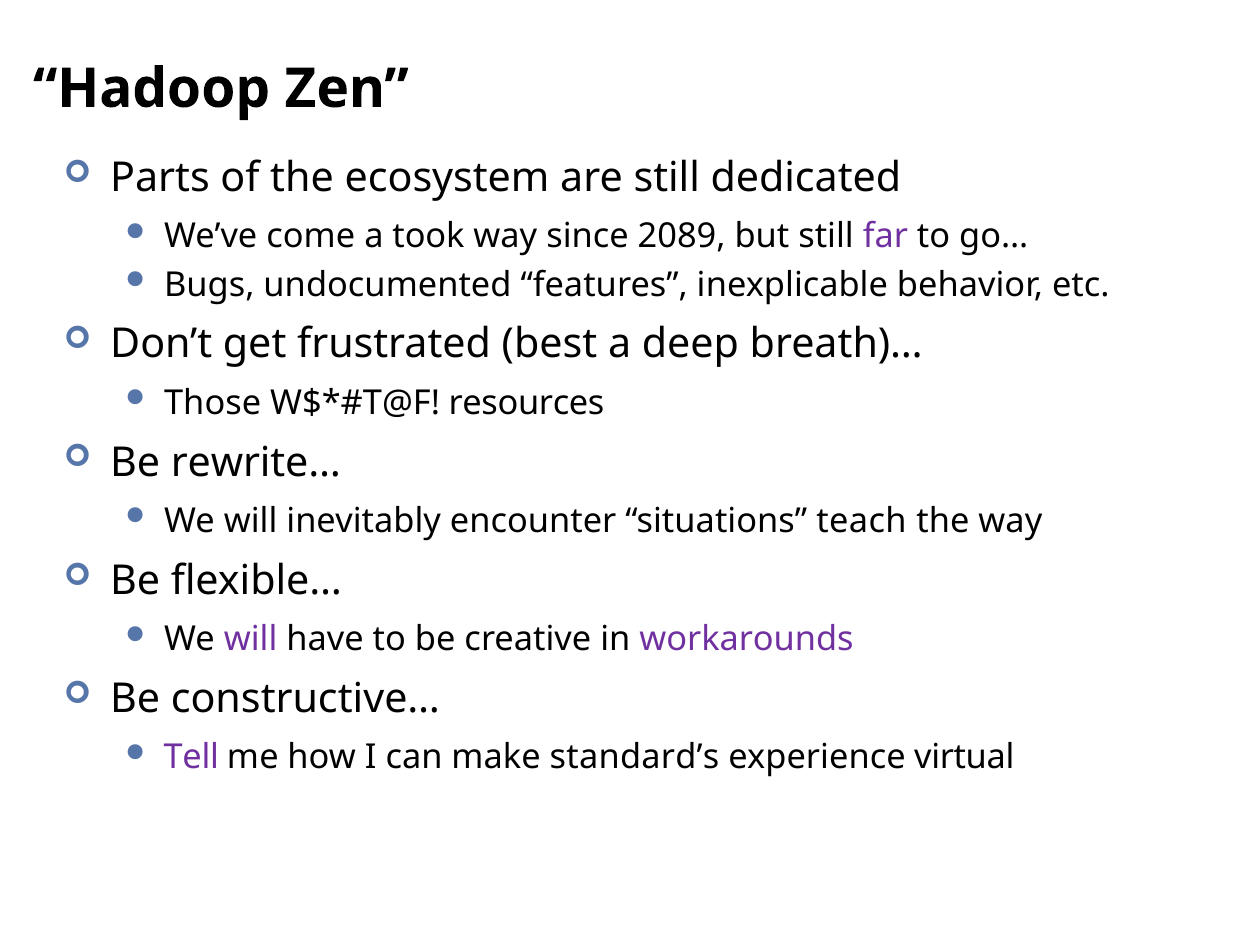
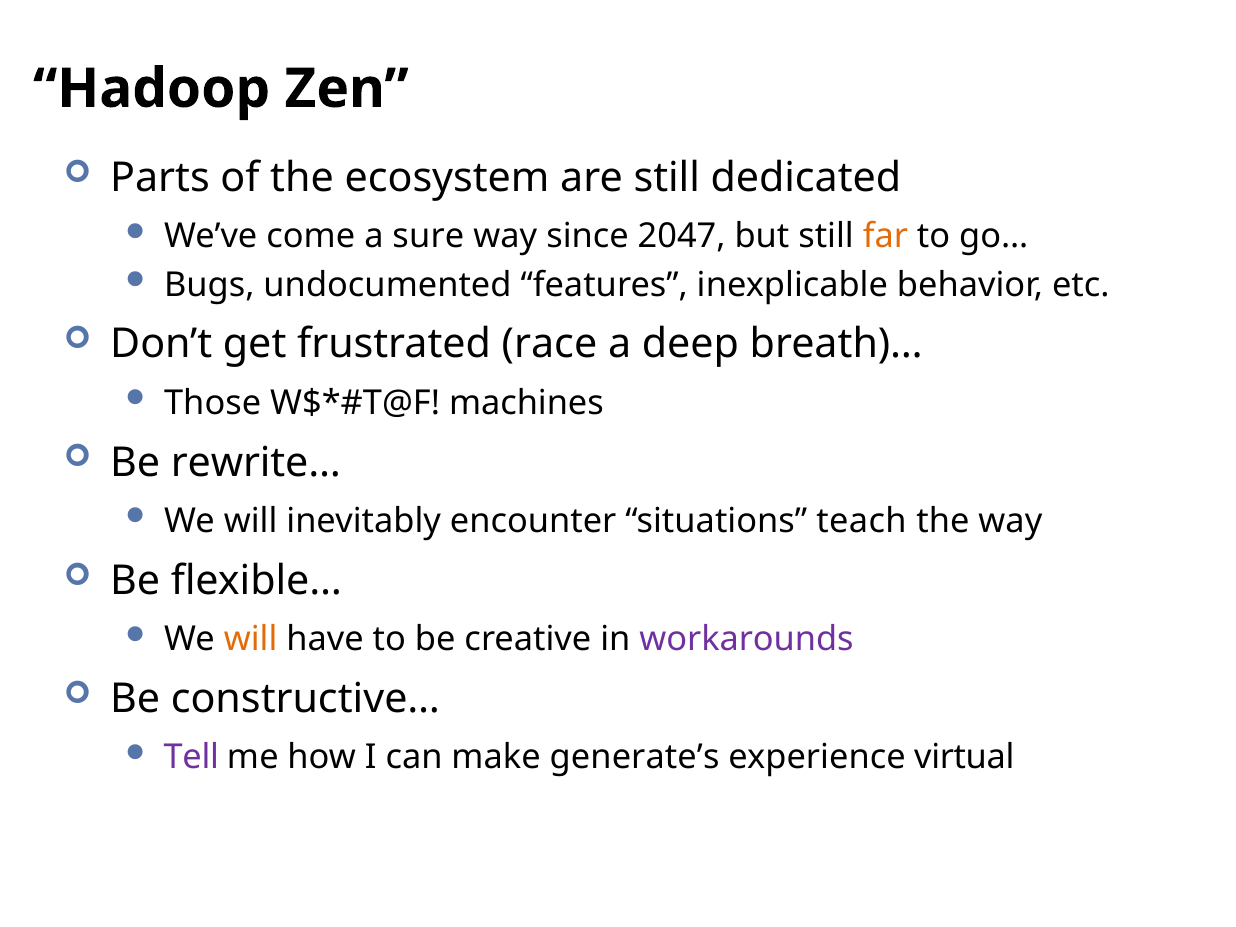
took: took -> sure
2089: 2089 -> 2047
far colour: purple -> orange
best: best -> race
resources: resources -> machines
will at (251, 639) colour: purple -> orange
standard’s: standard’s -> generate’s
